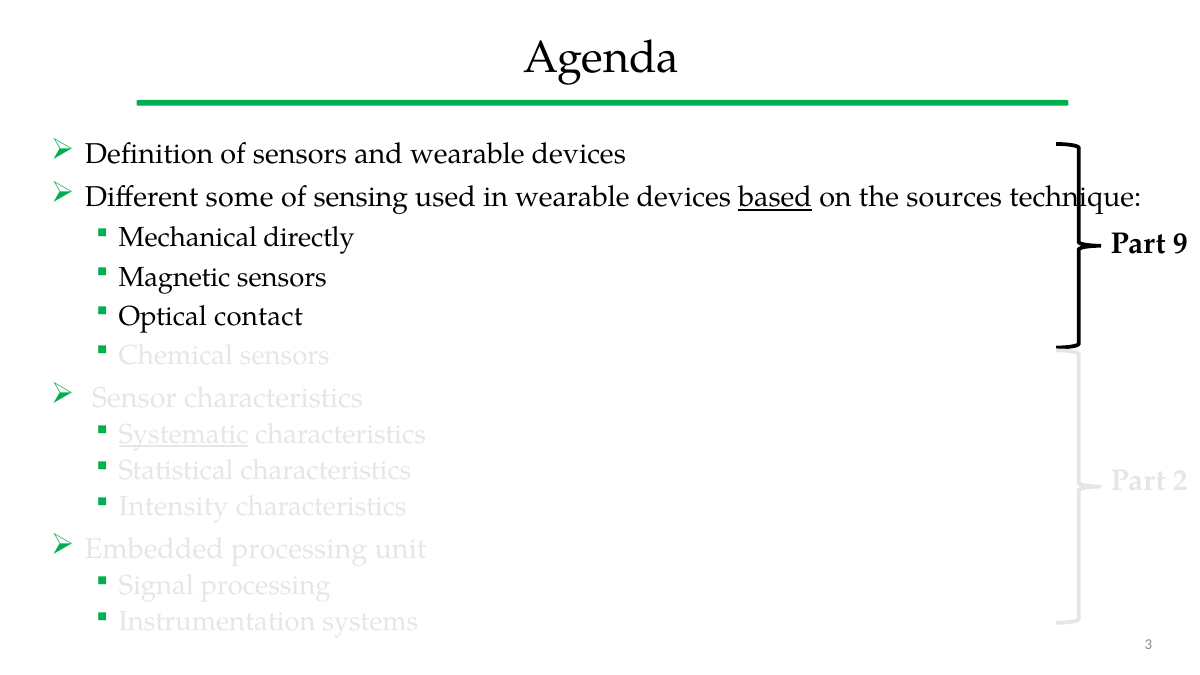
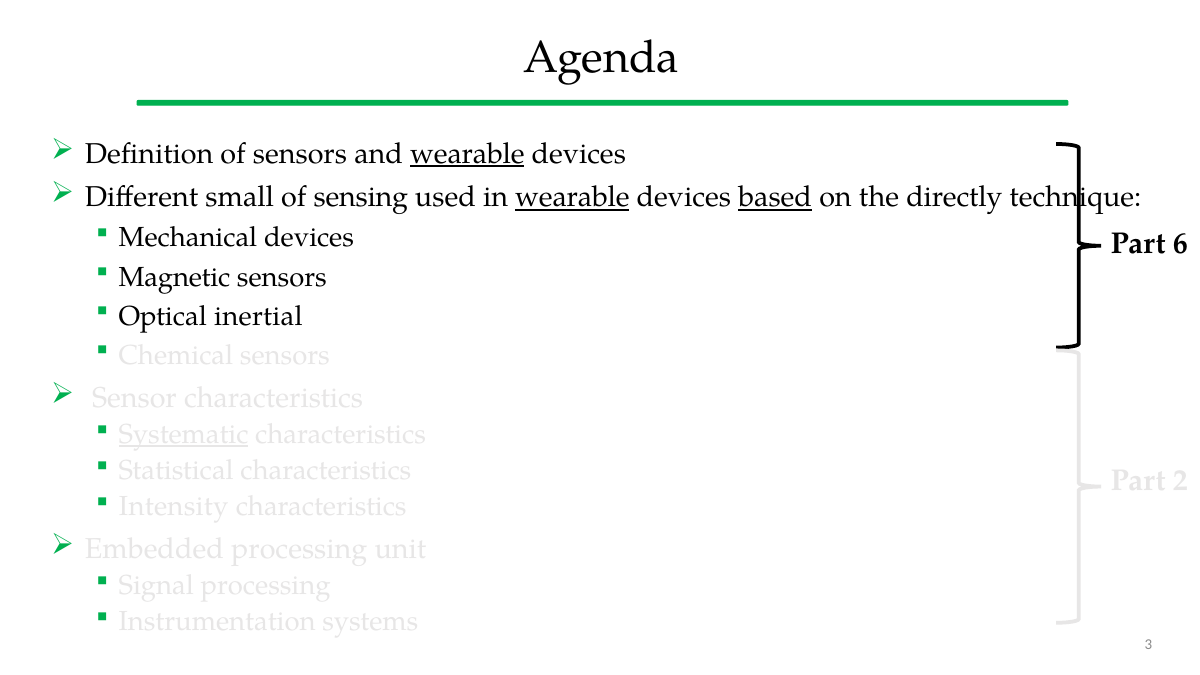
wearable at (467, 154) underline: none -> present
some: some -> small
wearable at (572, 197) underline: none -> present
sources: sources -> directly
Mechanical directly: directly -> devices
9: 9 -> 6
contact: contact -> inertial
